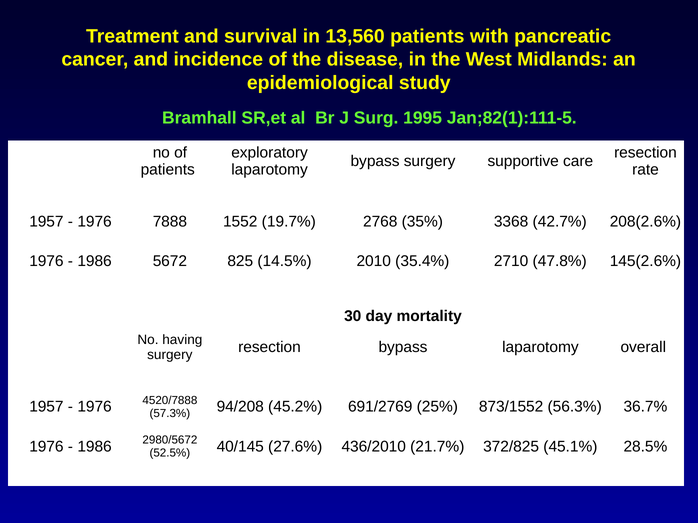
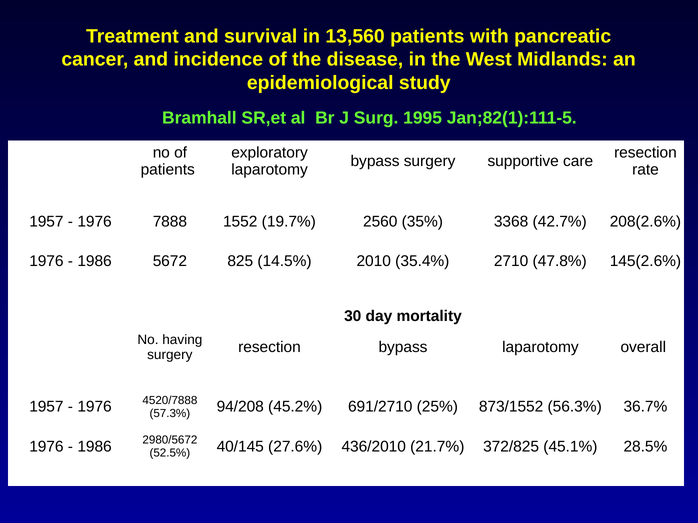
2768: 2768 -> 2560
691/2769: 691/2769 -> 691/2710
